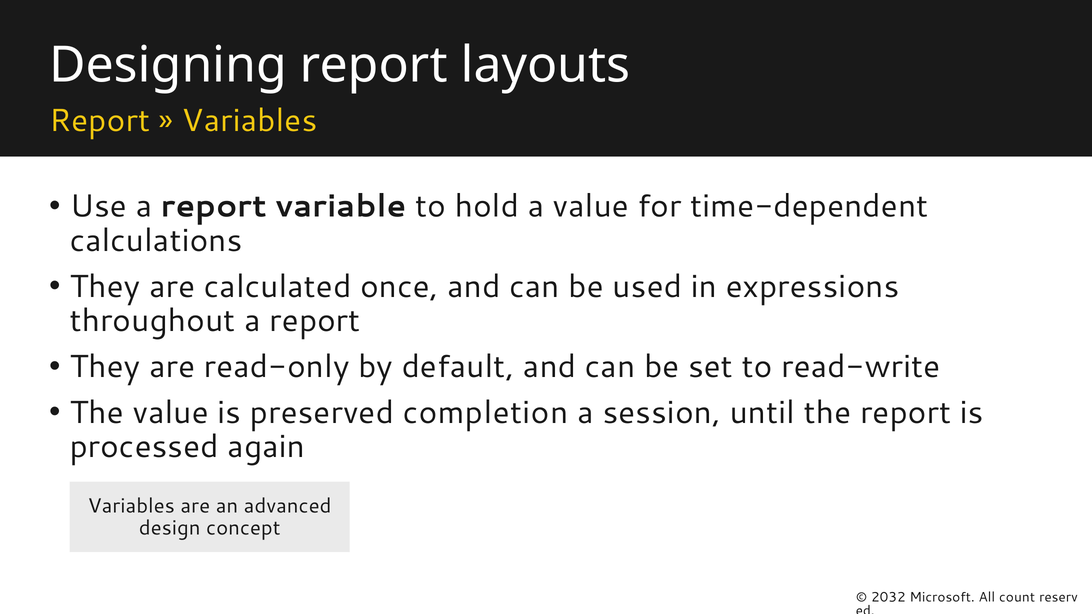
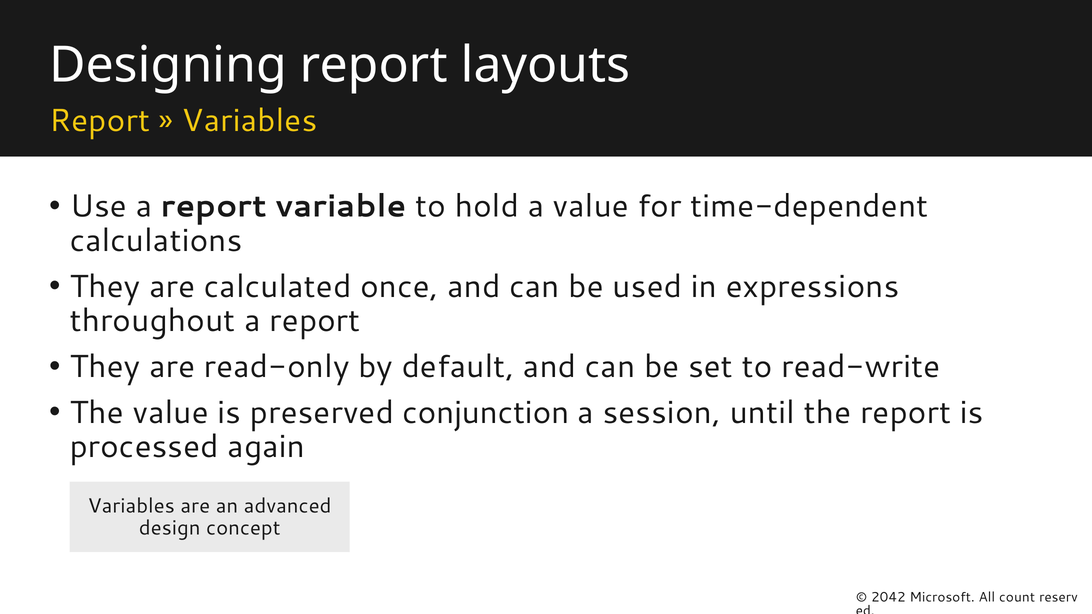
completion: completion -> conjunction
2032: 2032 -> 2042
